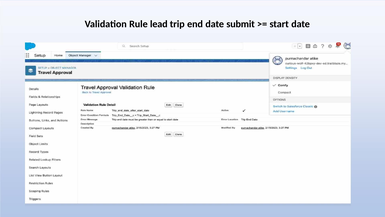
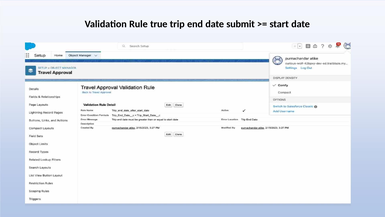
lead: lead -> true
